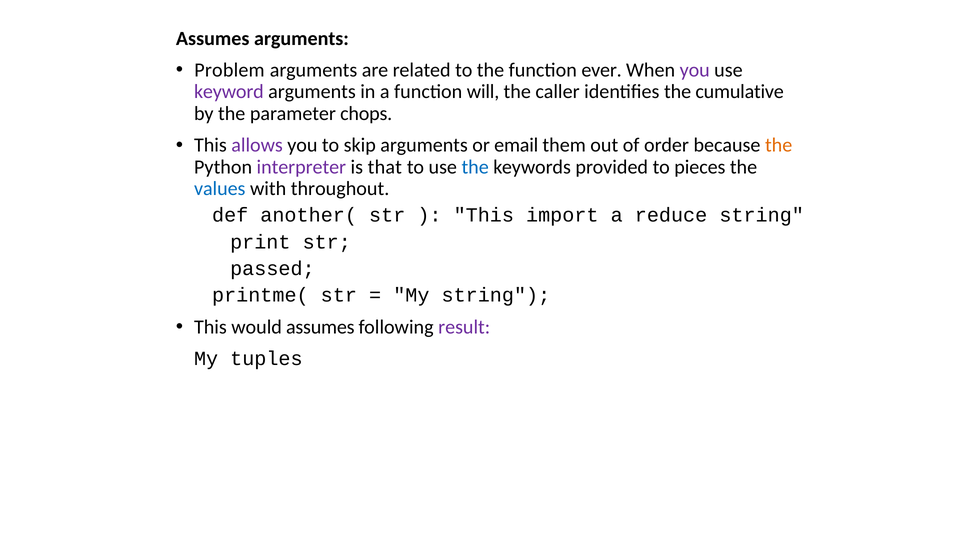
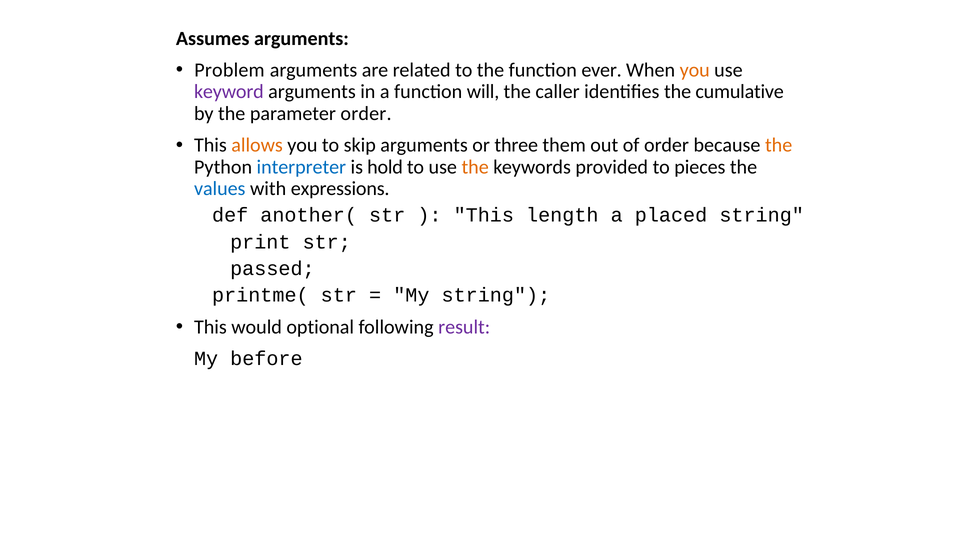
you at (695, 70) colour: purple -> orange
parameter chops: chops -> order
allows colour: purple -> orange
email: email -> three
interpreter colour: purple -> blue
that: that -> hold
the at (475, 167) colour: blue -> orange
throughout: throughout -> expressions
import: import -> length
reduce: reduce -> placed
would assumes: assumes -> optional
tuples: tuples -> before
